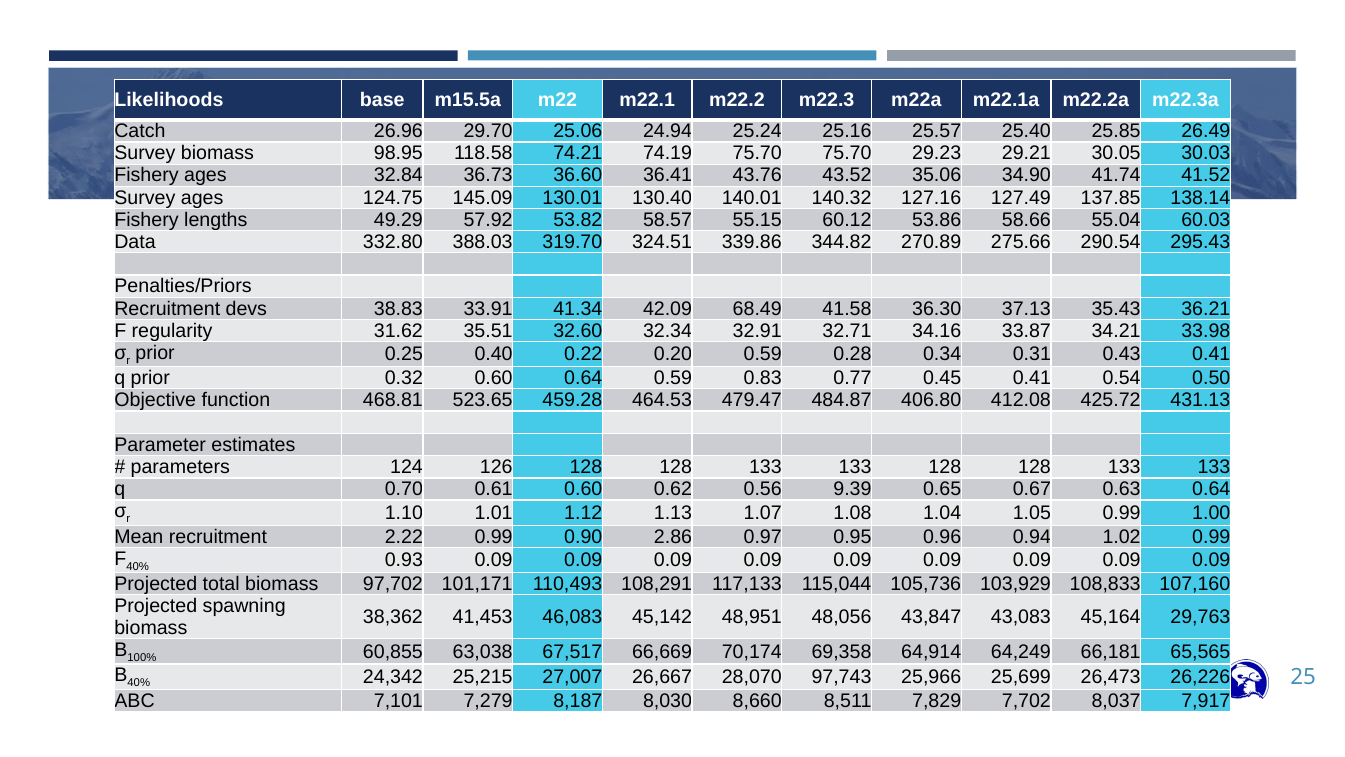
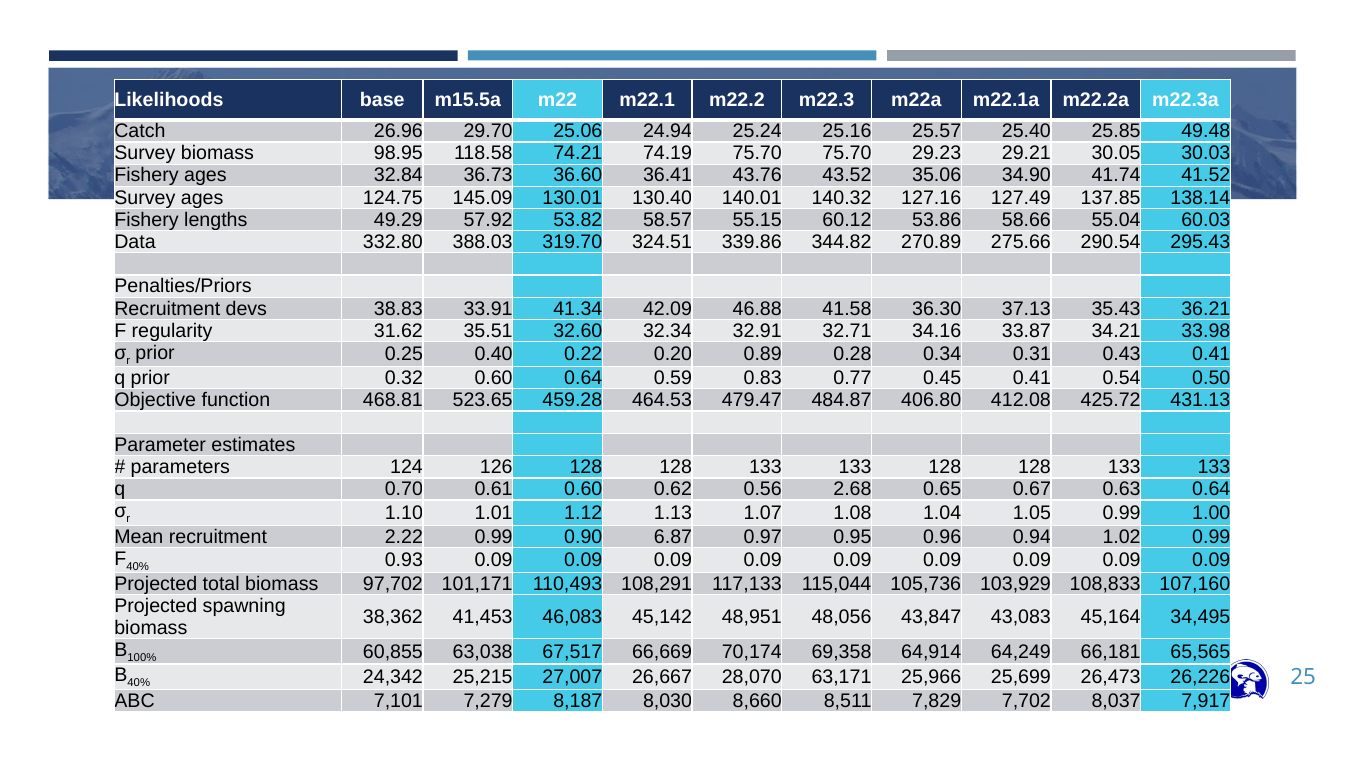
26.49: 26.49 -> 49.48
68.49: 68.49 -> 46.88
0.20 0.59: 0.59 -> 0.89
9.39: 9.39 -> 2.68
2.86: 2.86 -> 6.87
29,763: 29,763 -> 34,495
97,743: 97,743 -> 63,171
